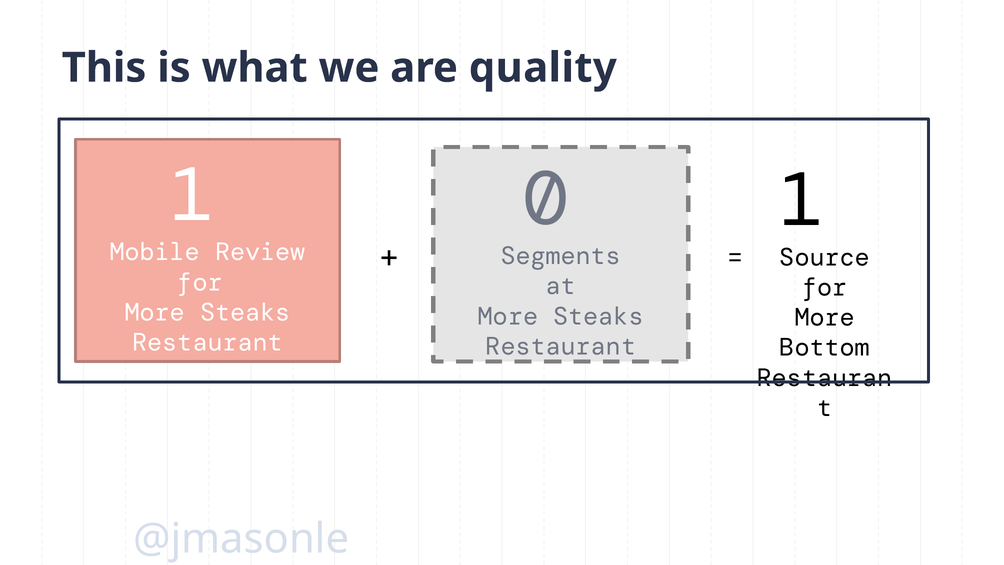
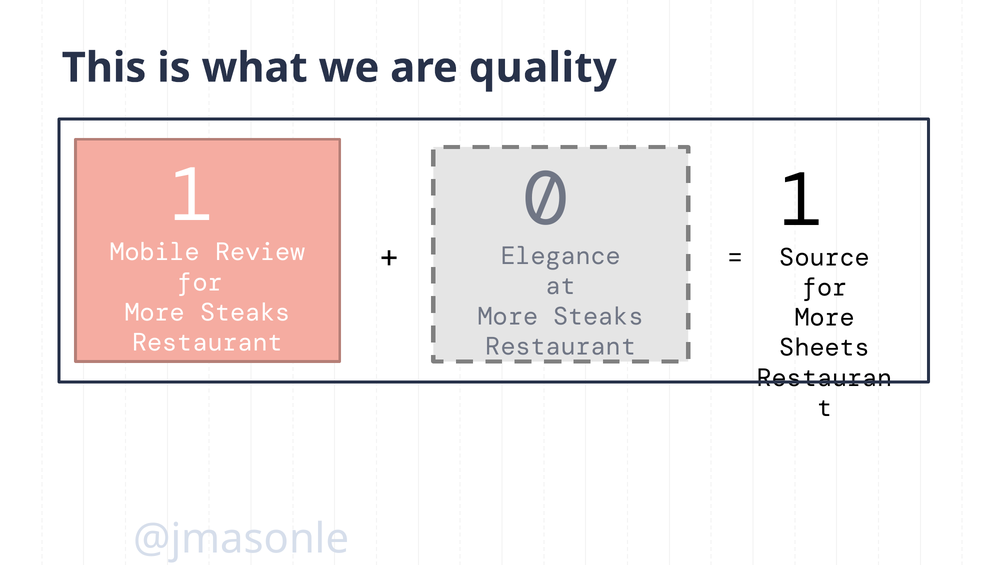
Segments: Segments -> Elegance
Bottom: Bottom -> Sheets
